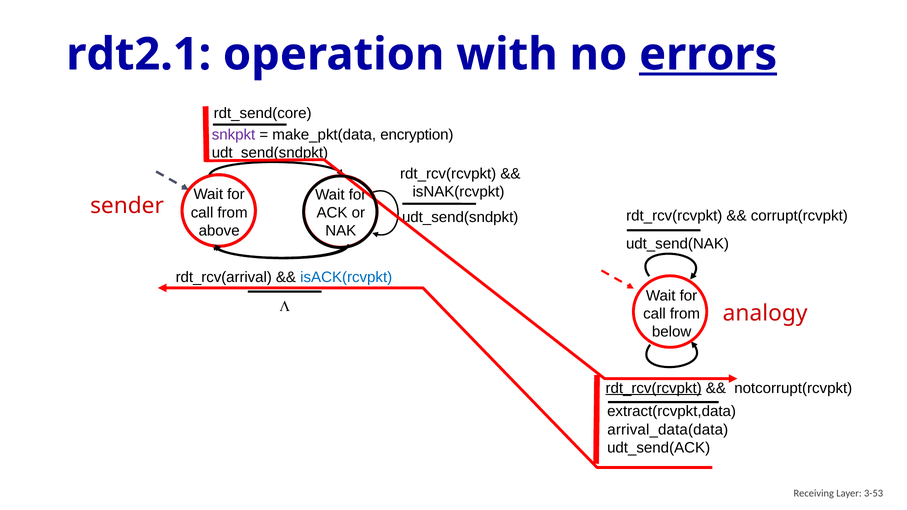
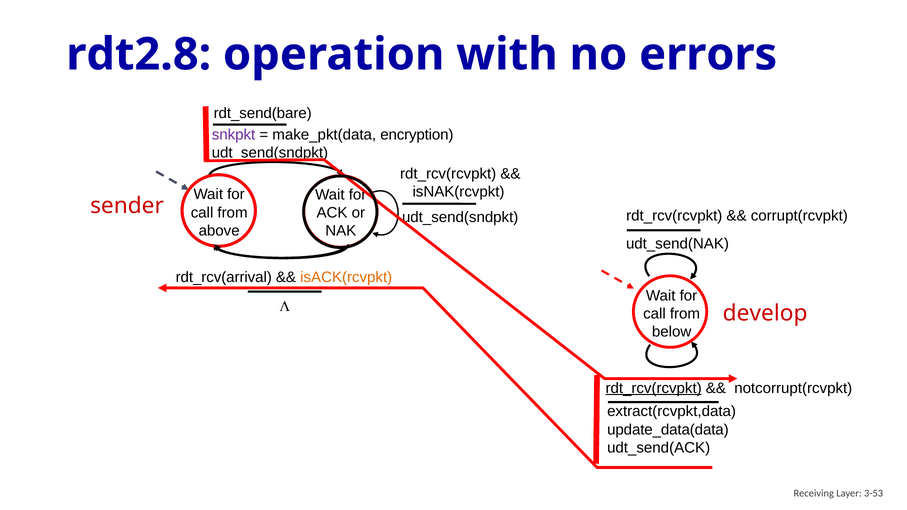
rdt2.1: rdt2.1 -> rdt2.8
errors underline: present -> none
rdt_send(core: rdt_send(core -> rdt_send(bare
isACK(rcvpkt colour: blue -> orange
analogy: analogy -> develop
arrival_data(data: arrival_data(data -> update_data(data
